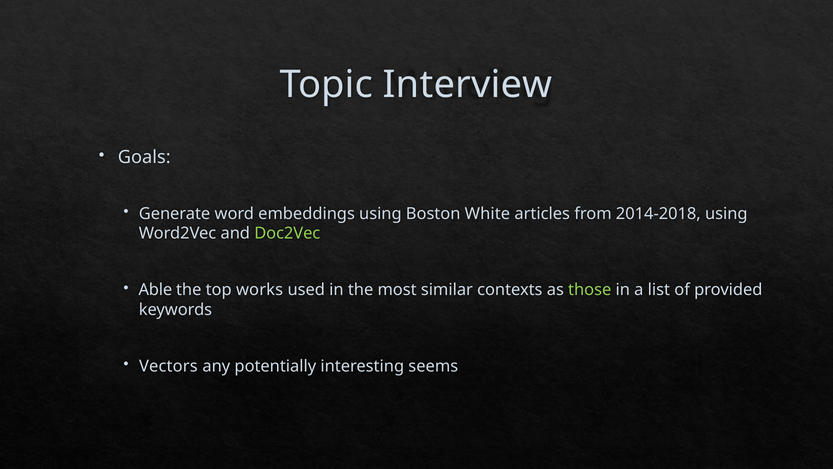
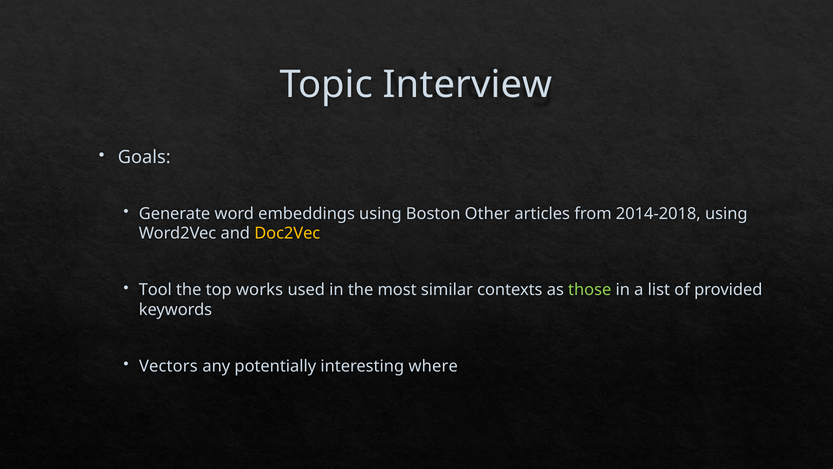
White: White -> Other
Doc2Vec colour: light green -> yellow
Able: Able -> Tool
seems: seems -> where
